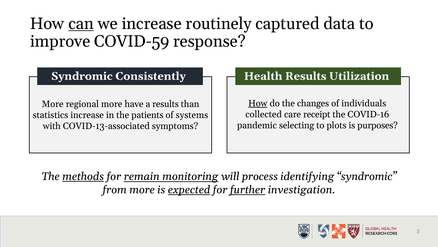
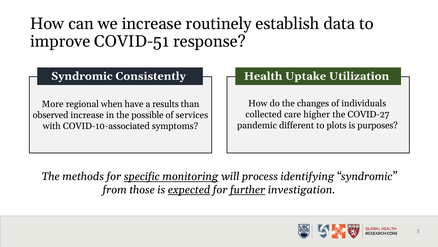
can underline: present -> none
captured: captured -> establish
COVID-59: COVID-59 -> COVID-51
Health Results: Results -> Uptake
How at (258, 103) underline: present -> none
regional more: more -> when
receipt: receipt -> higher
COVID-16: COVID-16 -> COVID-27
statistics: statistics -> observed
patients: patients -> possible
systems: systems -> services
selecting: selecting -> different
COVID-13-associated: COVID-13-associated -> COVID-10-associated
methods underline: present -> none
remain: remain -> specific
from more: more -> those
